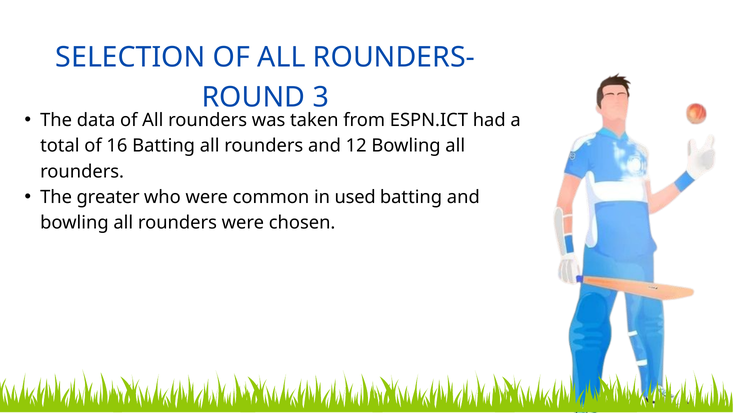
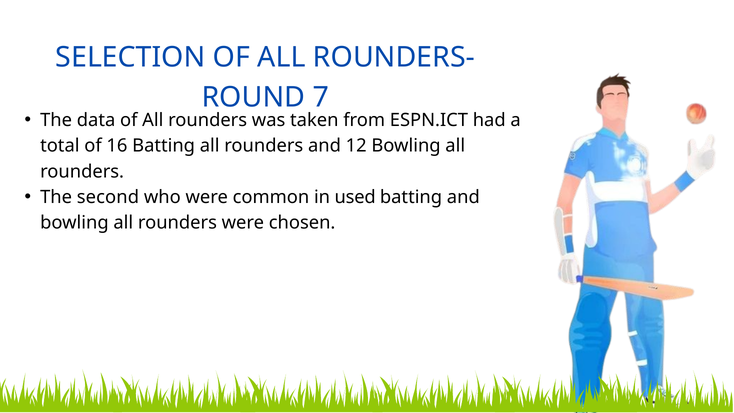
3: 3 -> 7
greater: greater -> second
